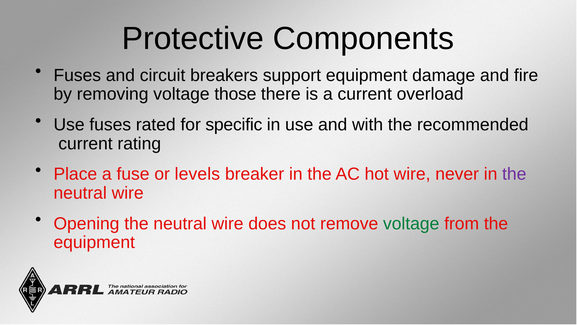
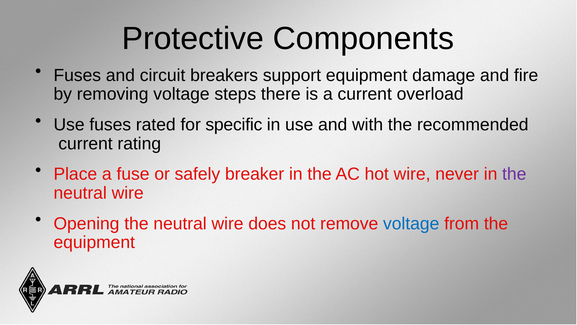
those: those -> steps
levels: levels -> safely
voltage at (411, 223) colour: green -> blue
